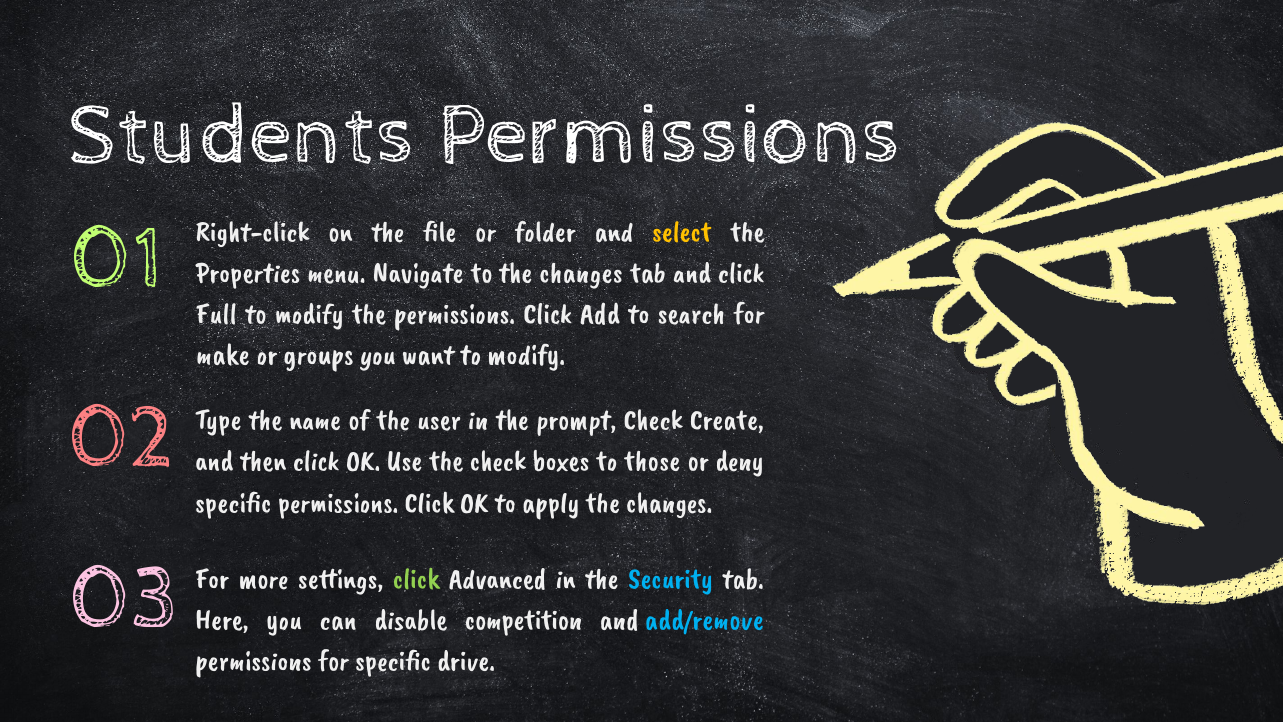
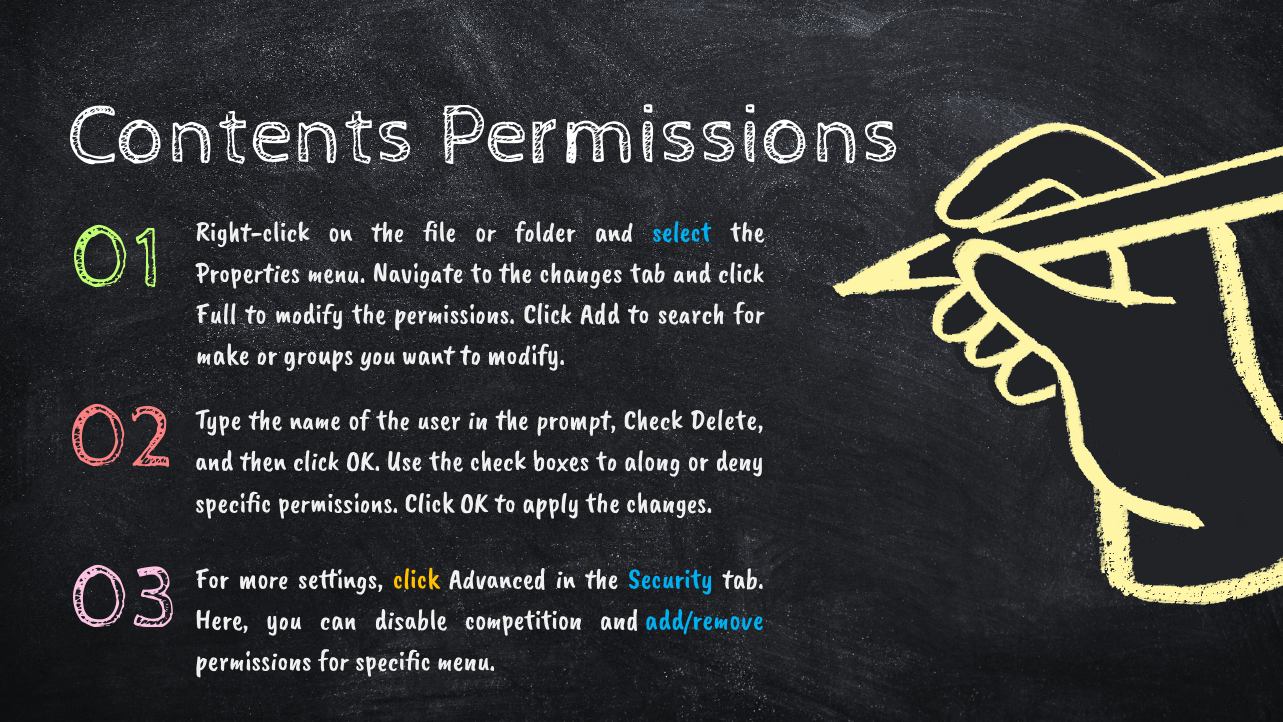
Students: Students -> Contents
select colour: yellow -> light blue
Create: Create -> Delete
those: those -> along
click at (416, 579) colour: light green -> yellow
specific drive: drive -> menu
